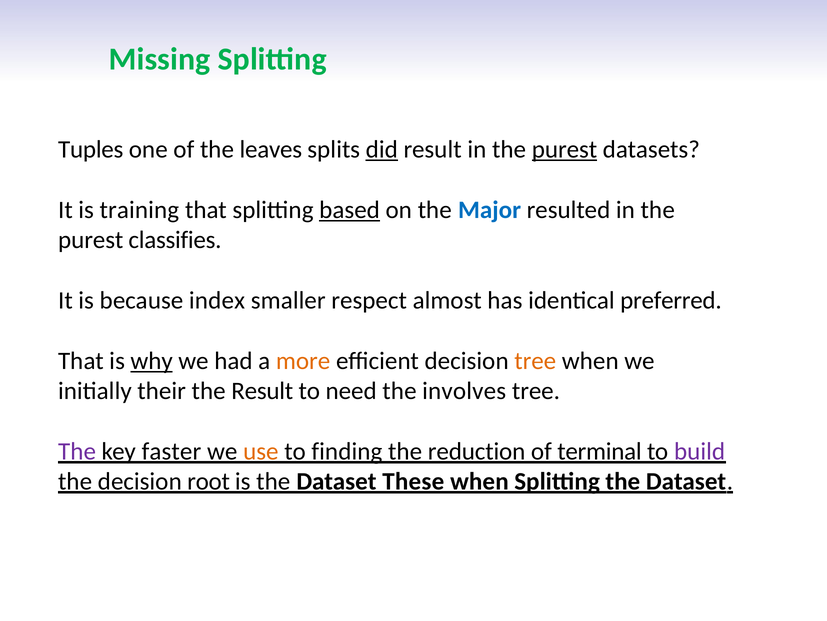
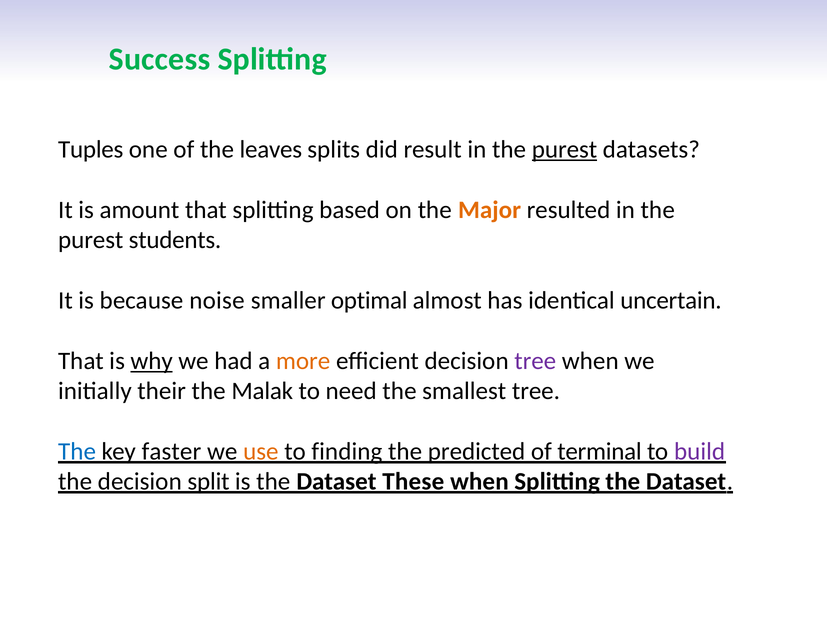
Missing: Missing -> Success
did underline: present -> none
training: training -> amount
based underline: present -> none
Major colour: blue -> orange
classifies: classifies -> students
index: index -> noise
respect: respect -> optimal
preferred: preferred -> uncertain
tree at (535, 361) colour: orange -> purple
the Result: Result -> Malak
involves: involves -> smallest
The at (77, 451) colour: purple -> blue
reduction: reduction -> predicted
root: root -> split
